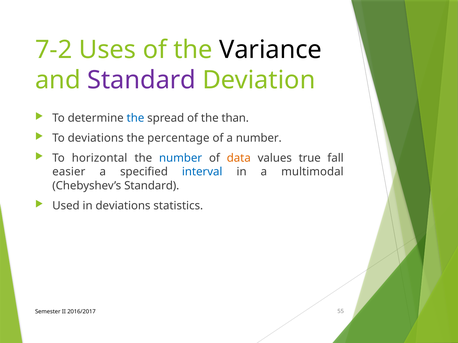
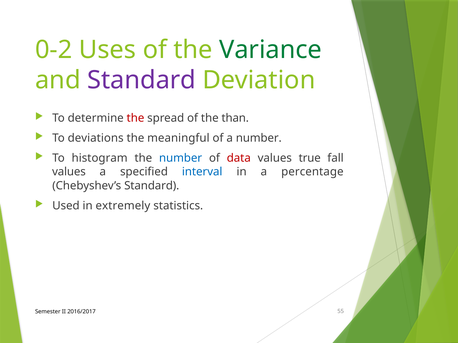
7-2: 7-2 -> 0-2
Variance colour: black -> green
the at (135, 118) colour: blue -> red
percentage: percentage -> meaningful
horizontal: horizontal -> histogram
data colour: orange -> red
easier at (69, 172): easier -> values
multimodal: multimodal -> percentage
in deviations: deviations -> extremely
